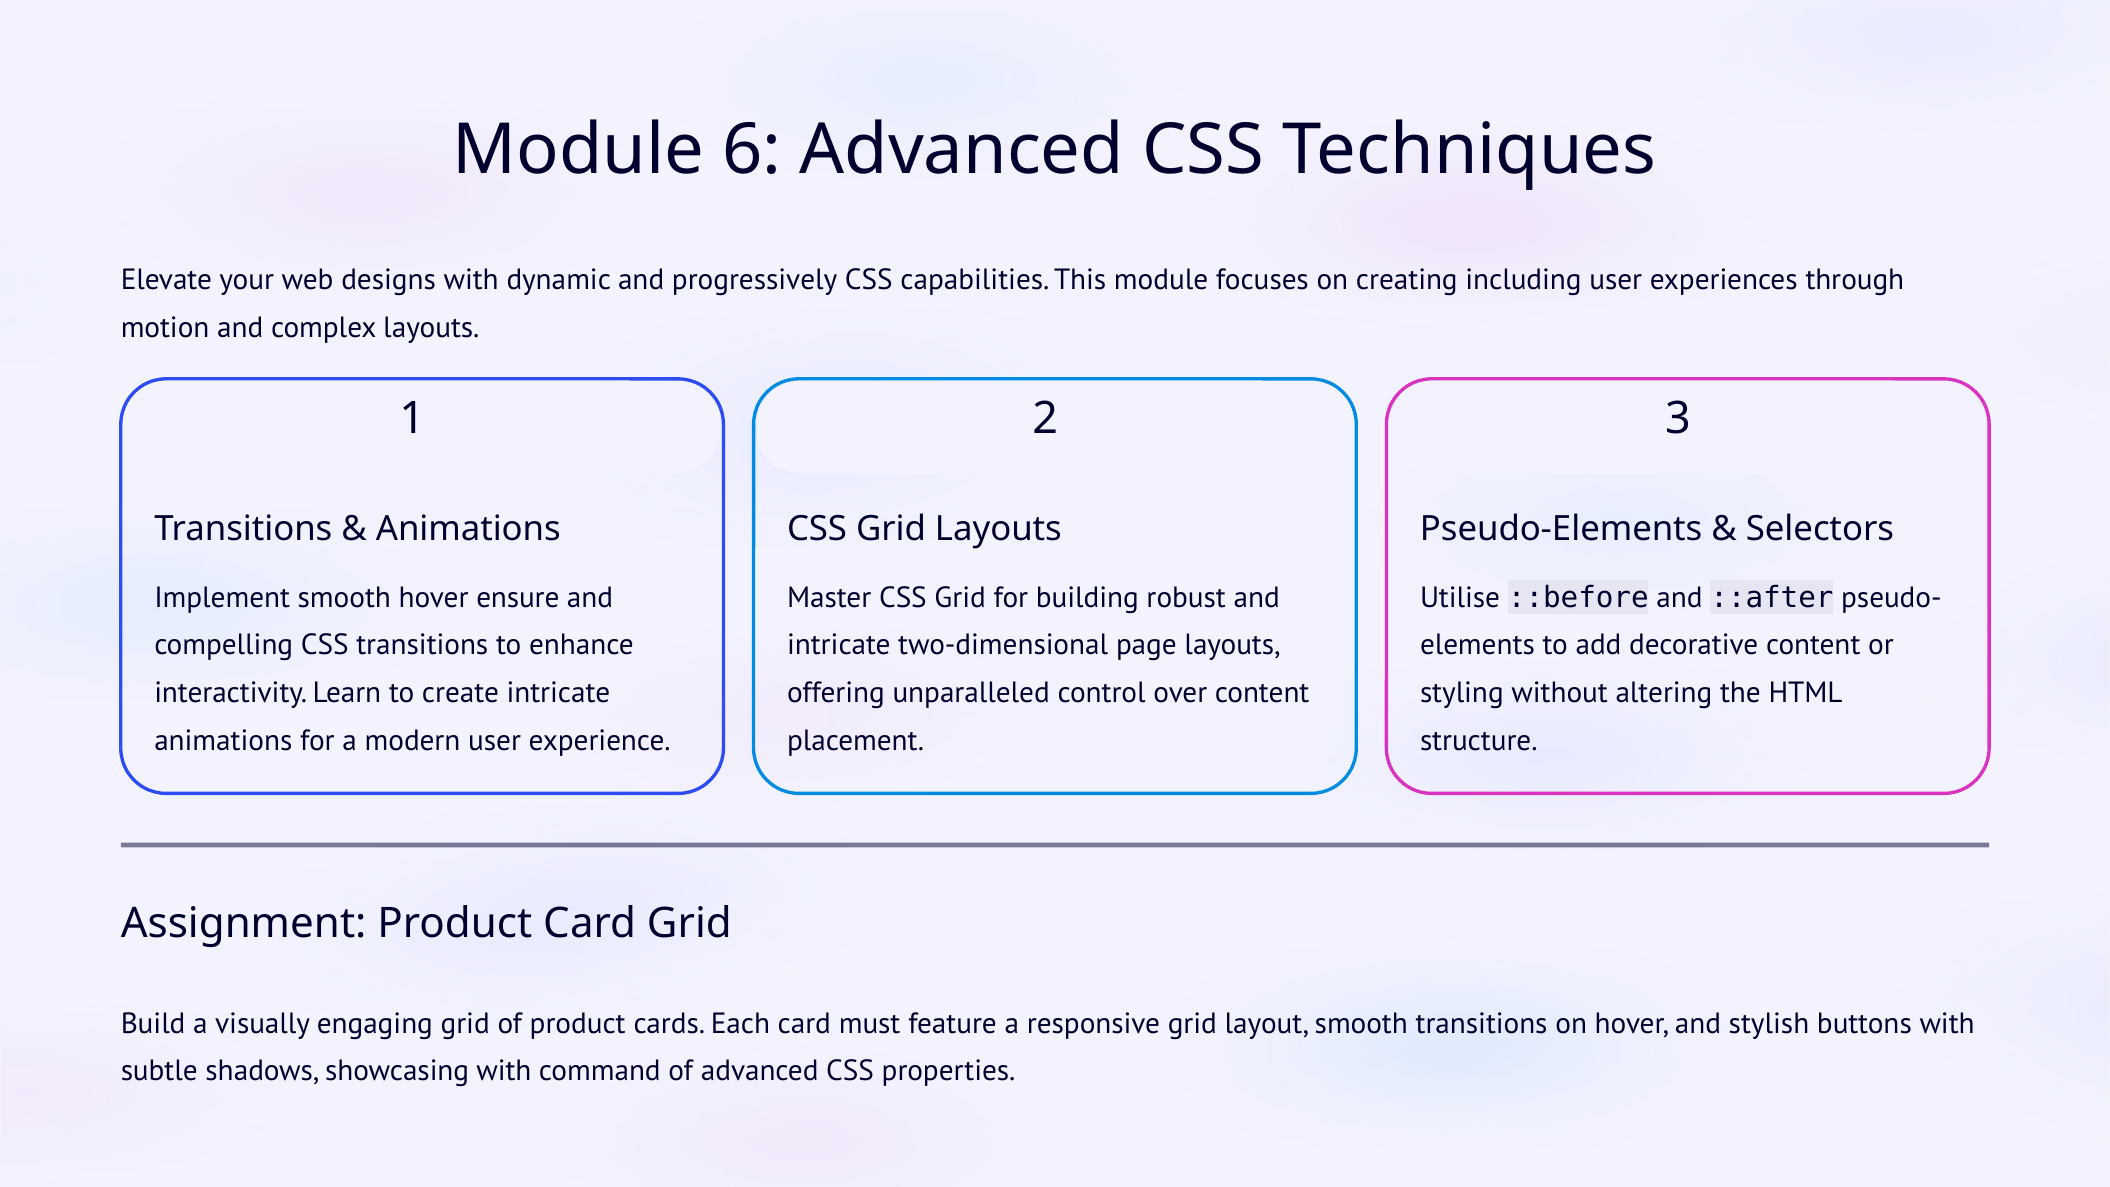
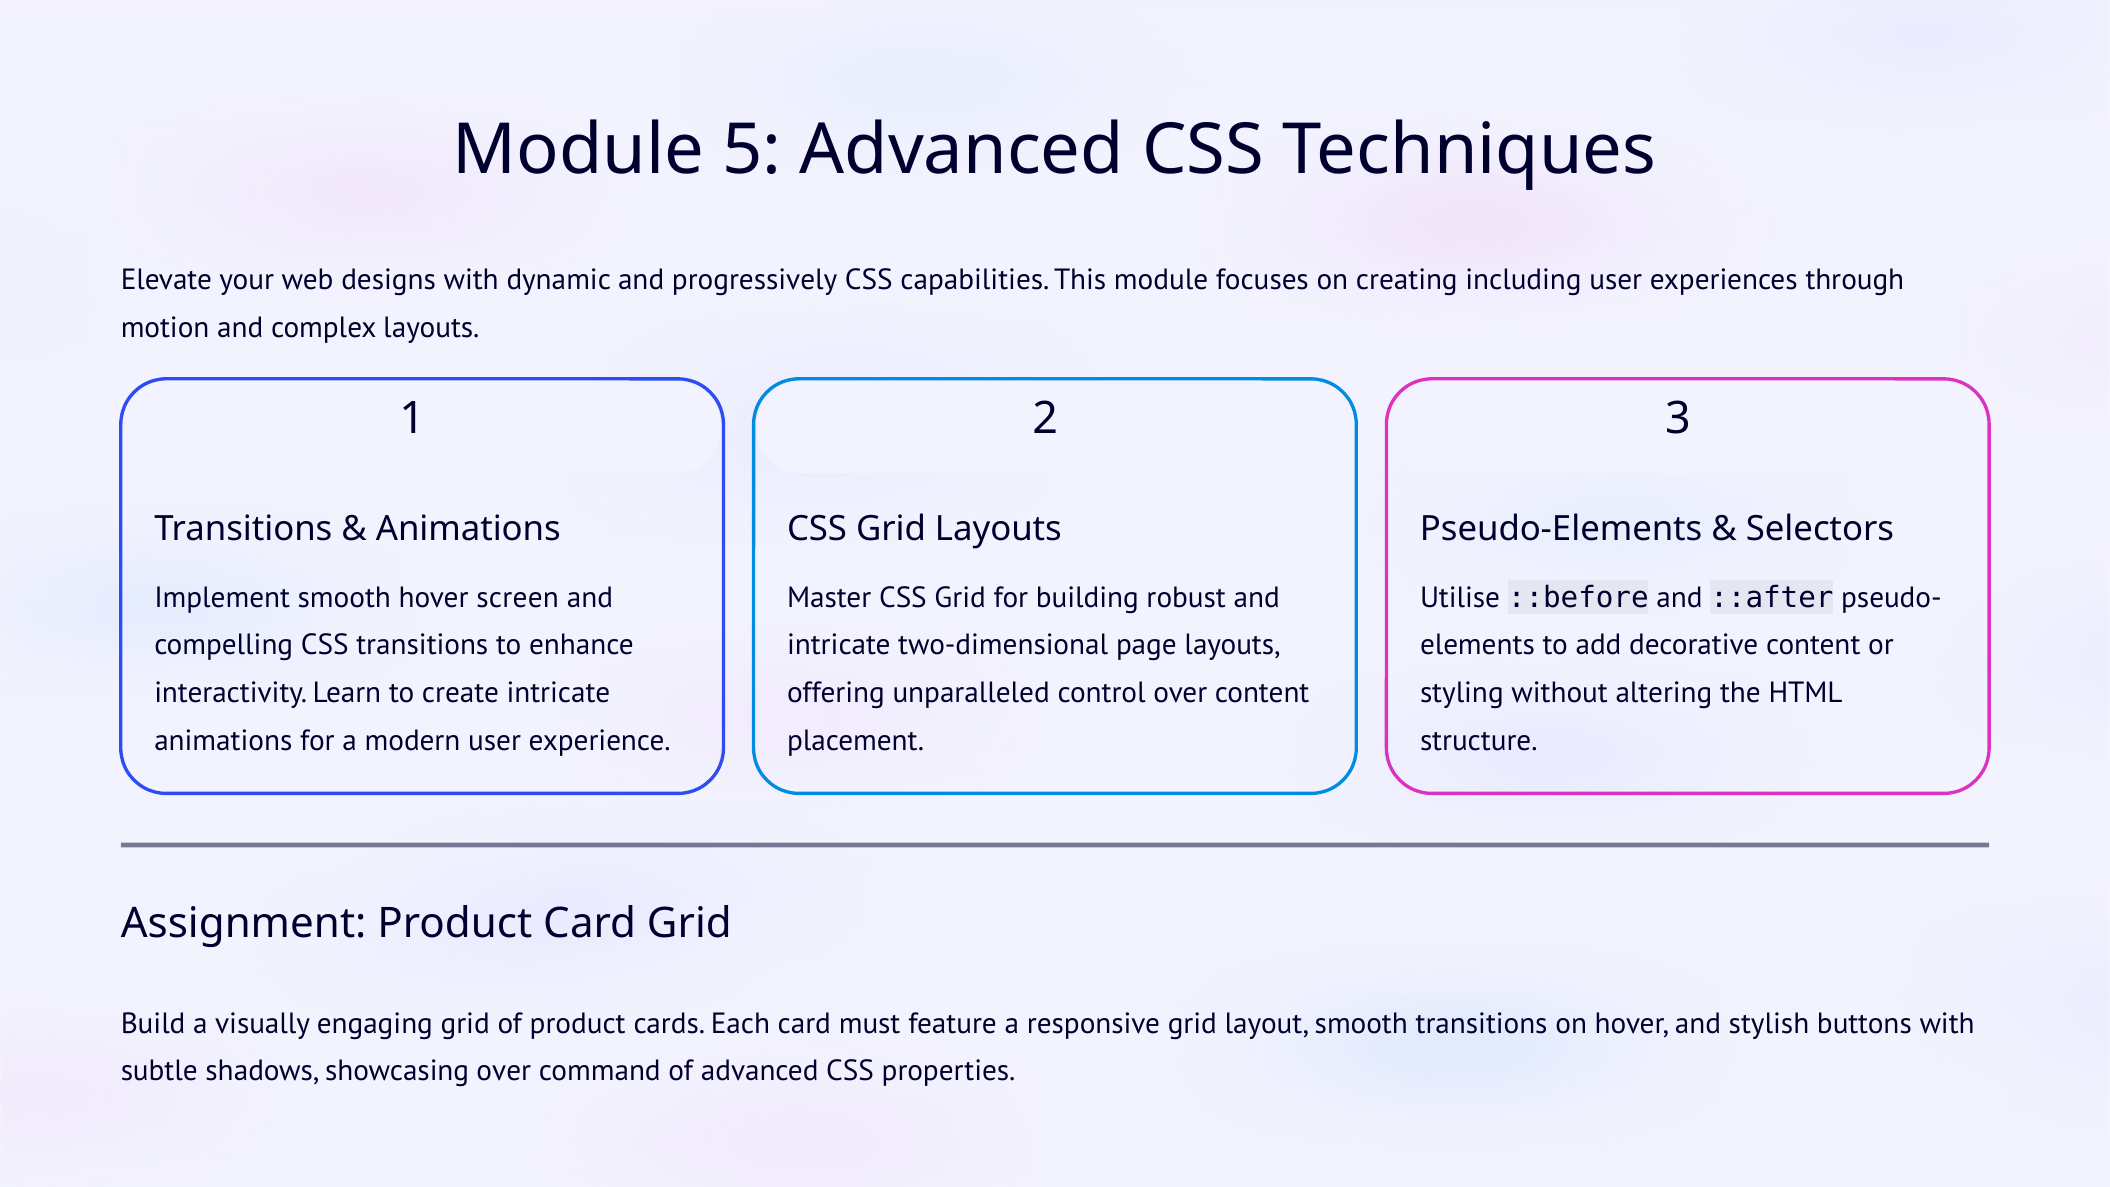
6: 6 -> 5
ensure: ensure -> screen
showcasing with: with -> over
